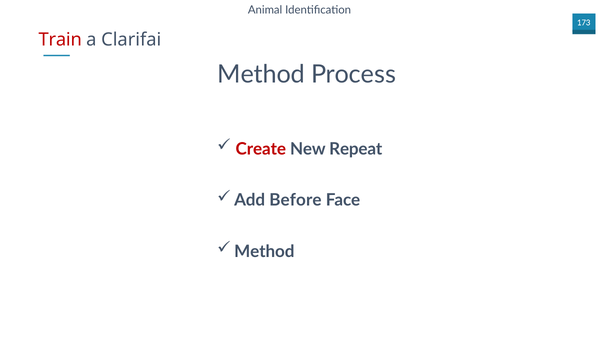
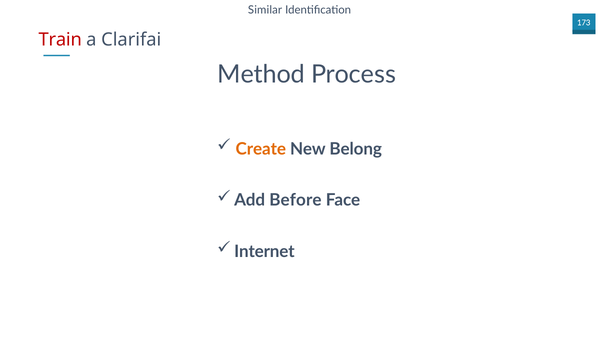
Animal: Animal -> Similar
Create colour: red -> orange
Repeat: Repeat -> Belong
Method at (264, 251): Method -> Internet
